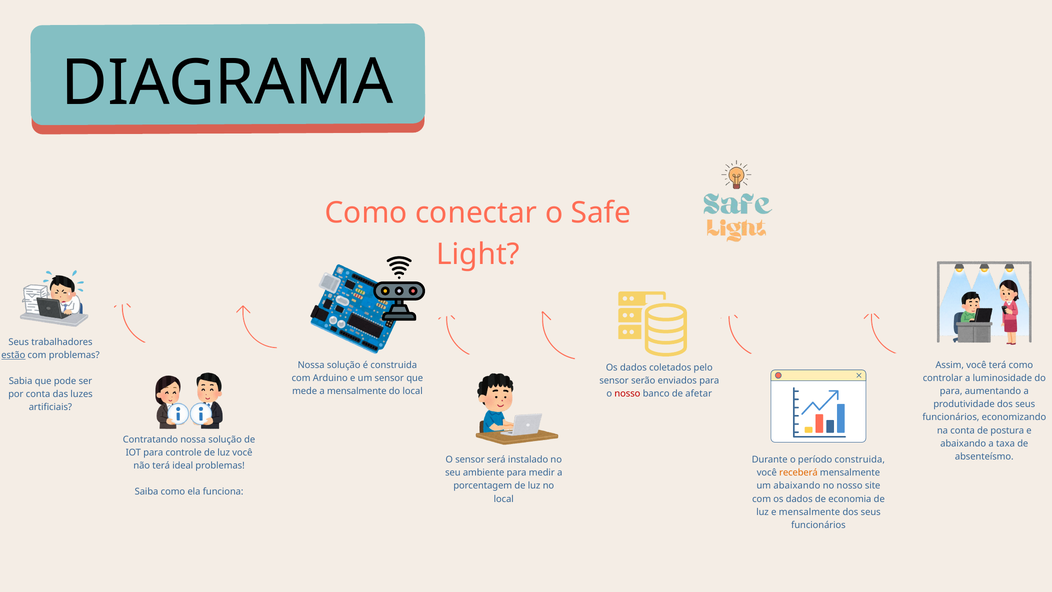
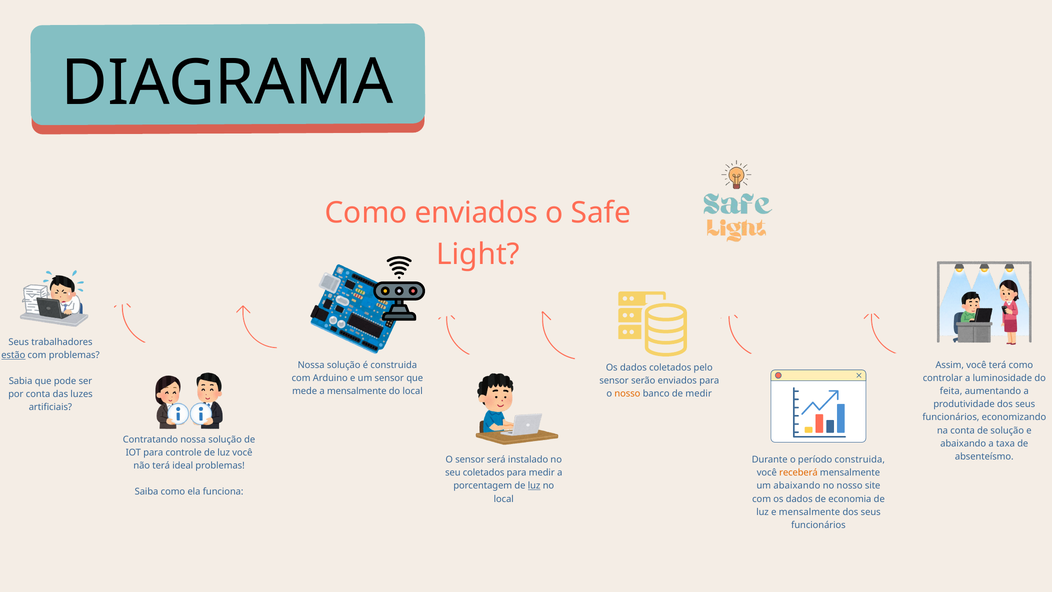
Como conectar: conectar -> enviados
para at (951, 391): para -> feita
nosso at (627, 394) colour: red -> orange
de afetar: afetar -> medir
de postura: postura -> solução
seu ambiente: ambiente -> coletados
luz at (534, 486) underline: none -> present
